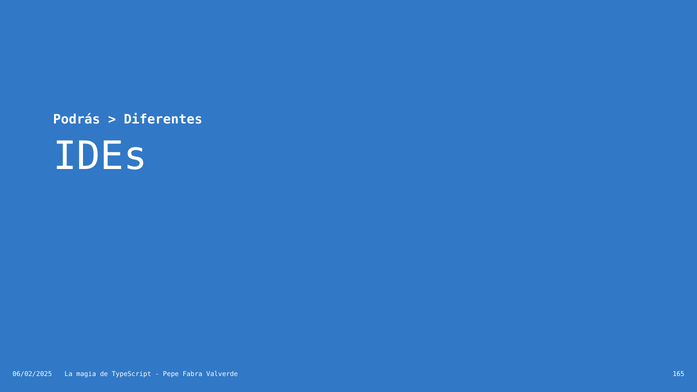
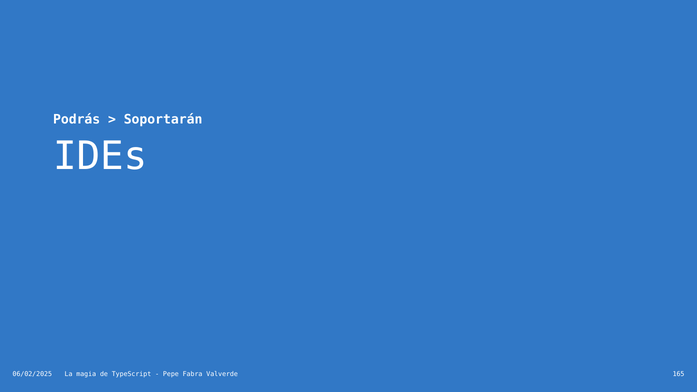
Diferentes: Diferentes -> Soportarán
